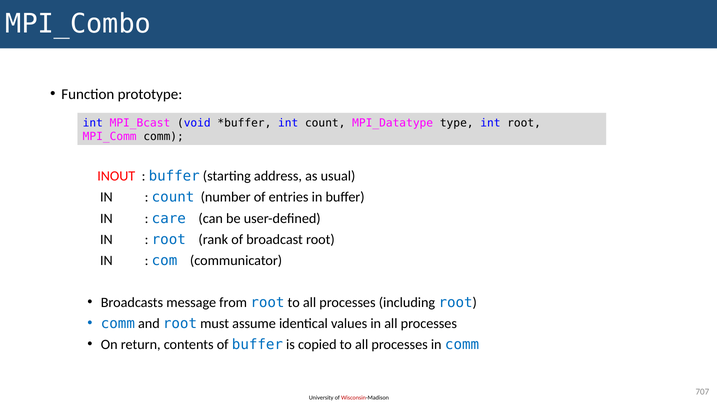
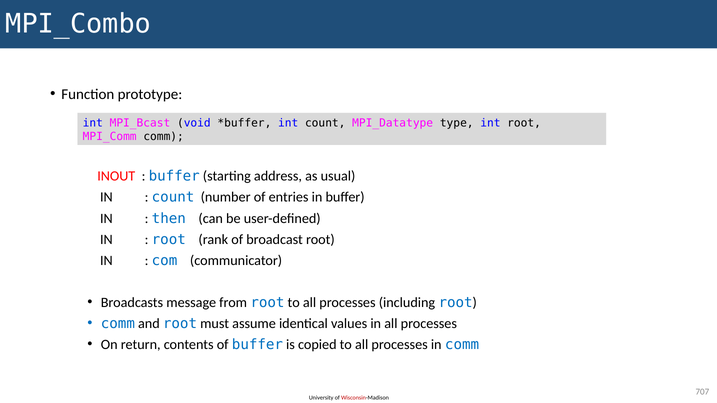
care: care -> then
